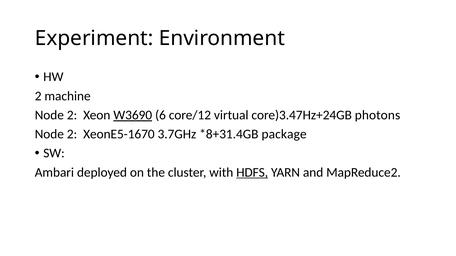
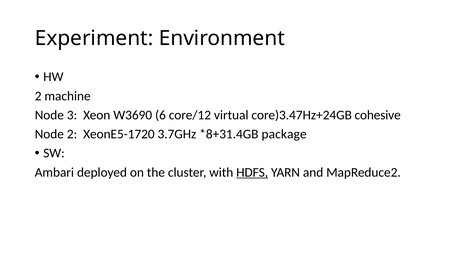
2 at (72, 115): 2 -> 3
W3690 underline: present -> none
photons: photons -> cohesive
XeonE5-1670: XeonE5-1670 -> XeonE5-1720
